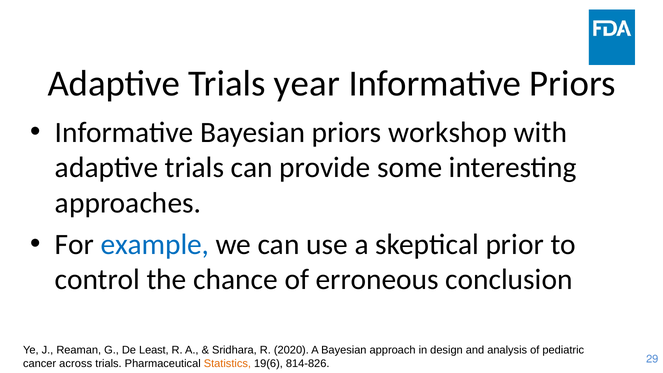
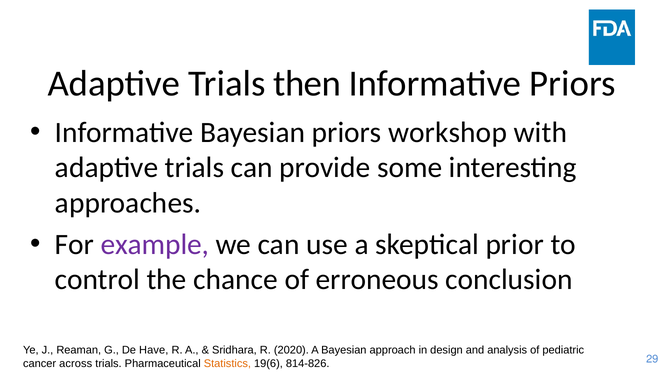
year: year -> then
example colour: blue -> purple
Least: Least -> Have
